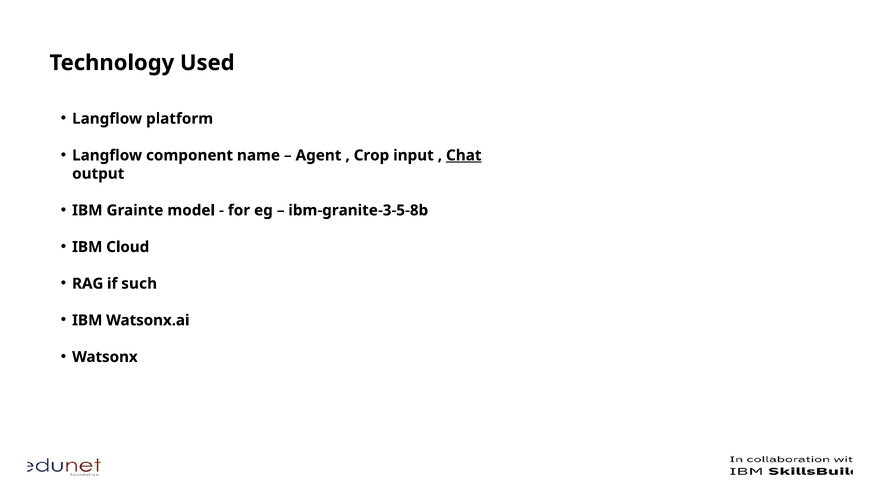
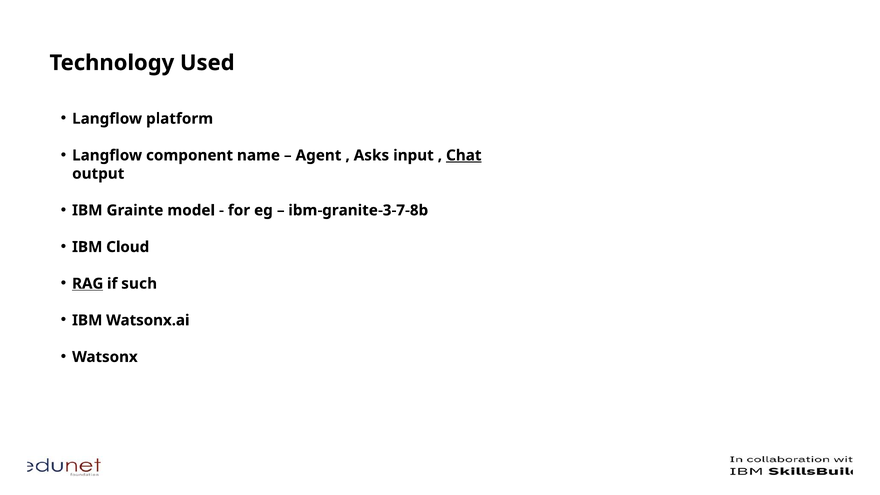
Crop: Crop -> Asks
ibm-granite-3-5-8b: ibm-granite-3-5-8b -> ibm-granite-3-7-8b
RAG underline: none -> present
